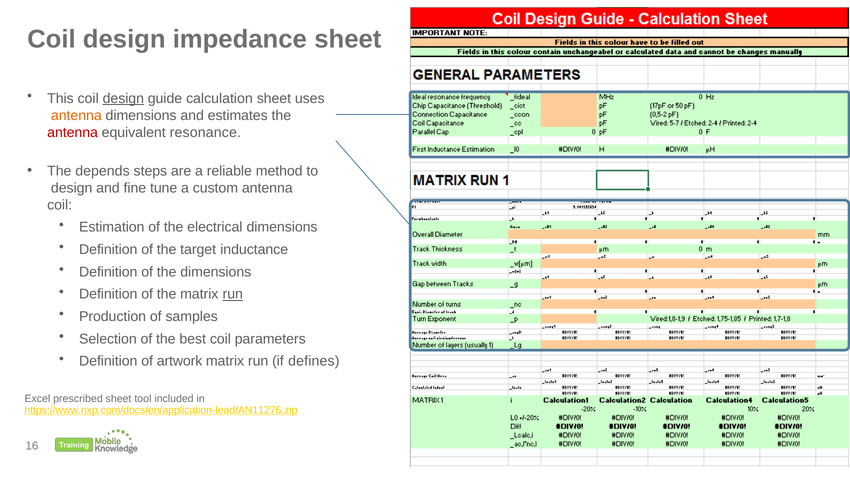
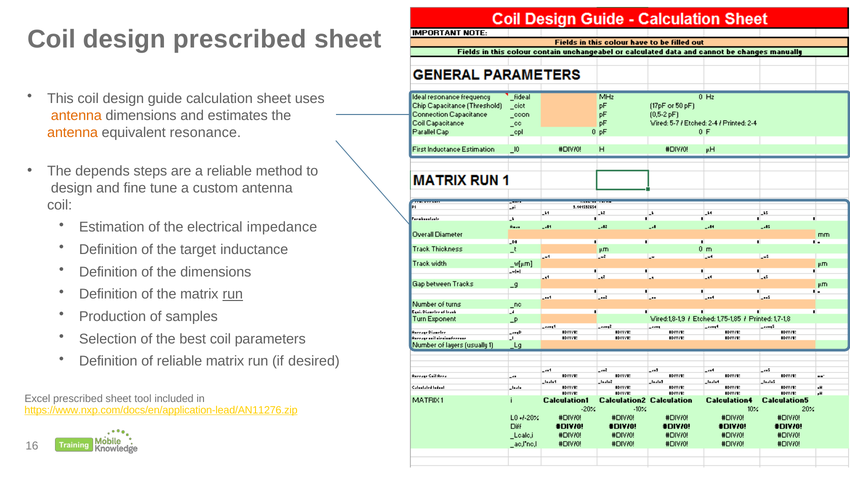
design impedance: impedance -> prescribed
design at (123, 98) underline: present -> none
antenna at (73, 132) colour: red -> orange
electrical dimensions: dimensions -> impedance
of artwork: artwork -> reliable
defines: defines -> desired
